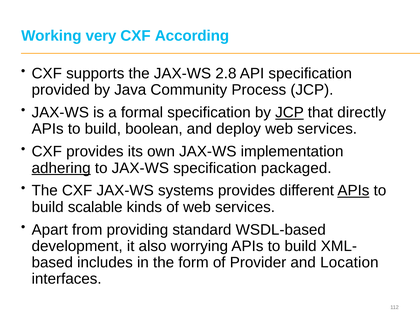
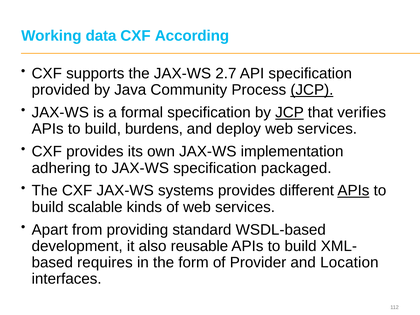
very: very -> data
2.8: 2.8 -> 2.7
JCP at (312, 90) underline: none -> present
directly: directly -> verifies
boolean: boolean -> burdens
adhering underline: present -> none
worrying: worrying -> reusable
includes: includes -> requires
